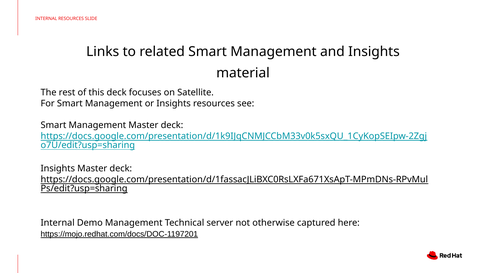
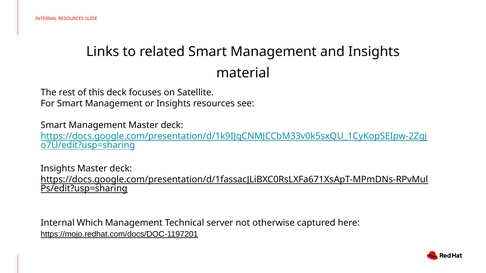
Demo: Demo -> Which
